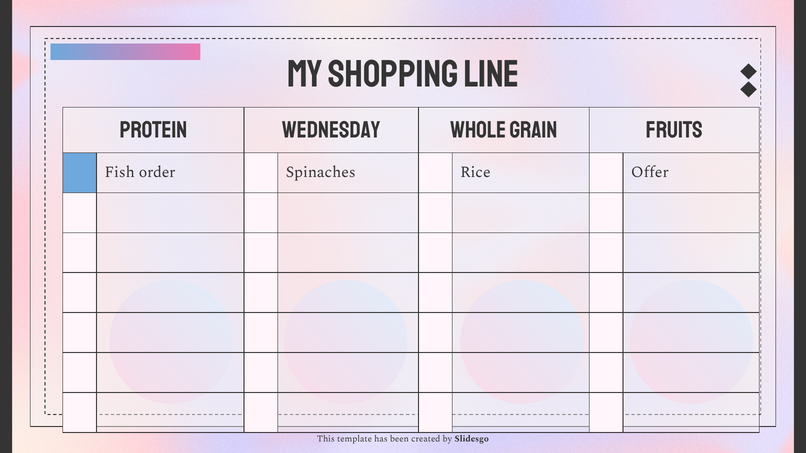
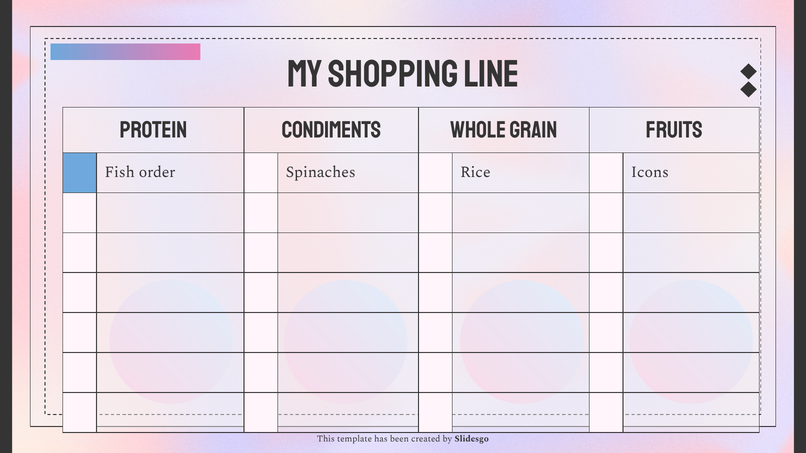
WEDNESDAY: WEDNESDAY -> CONDIMENTS
Offer: Offer -> Icons
